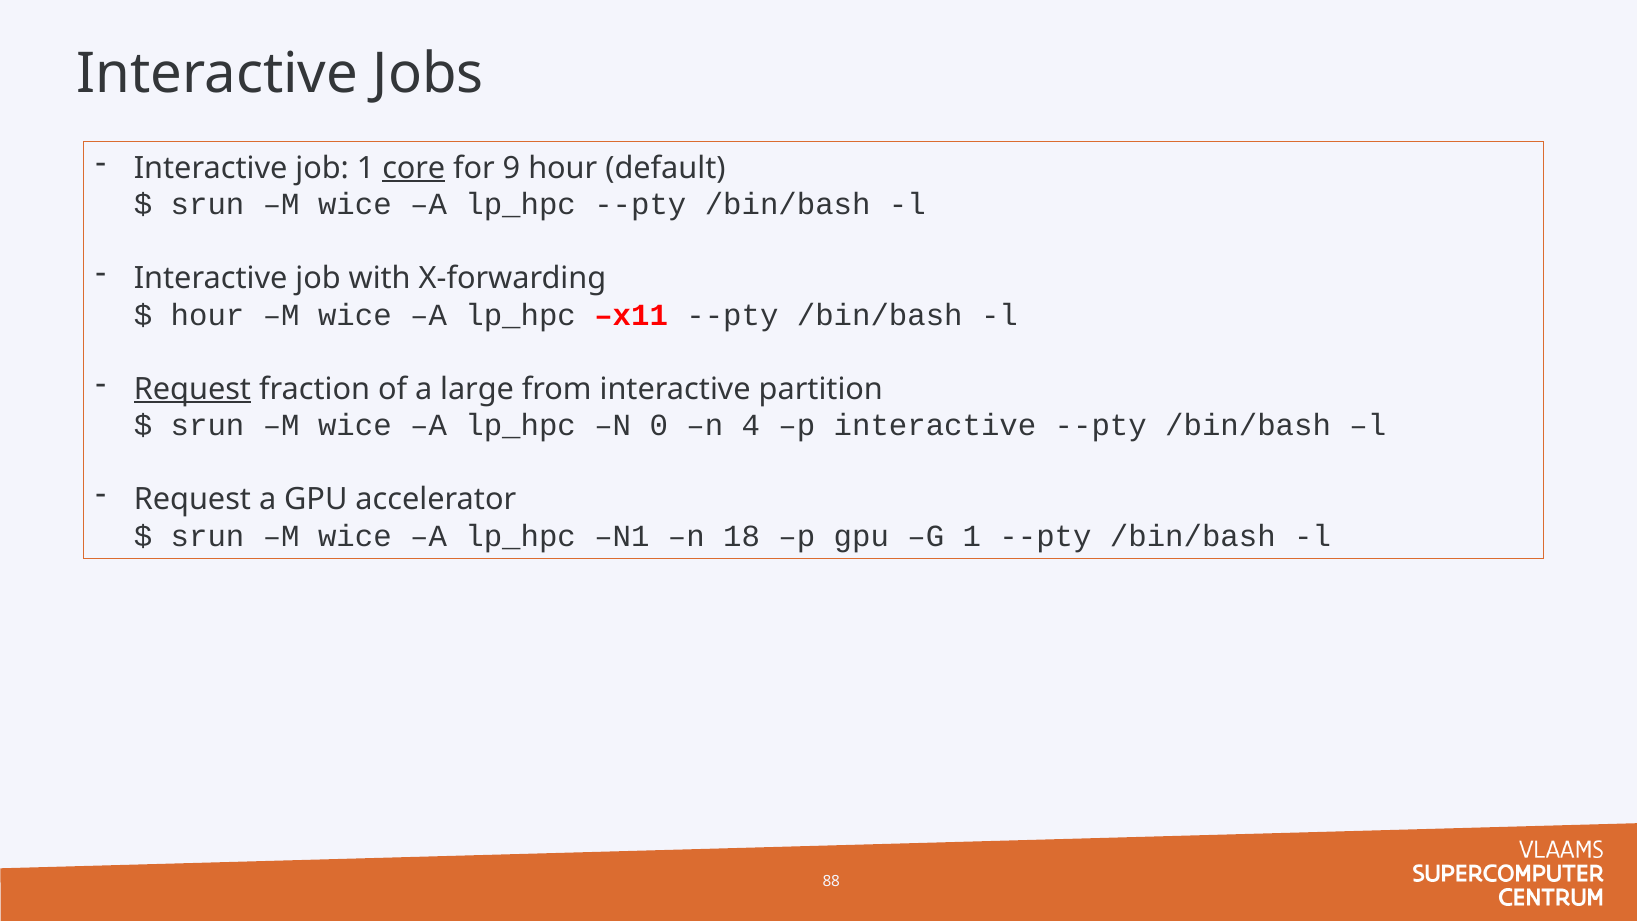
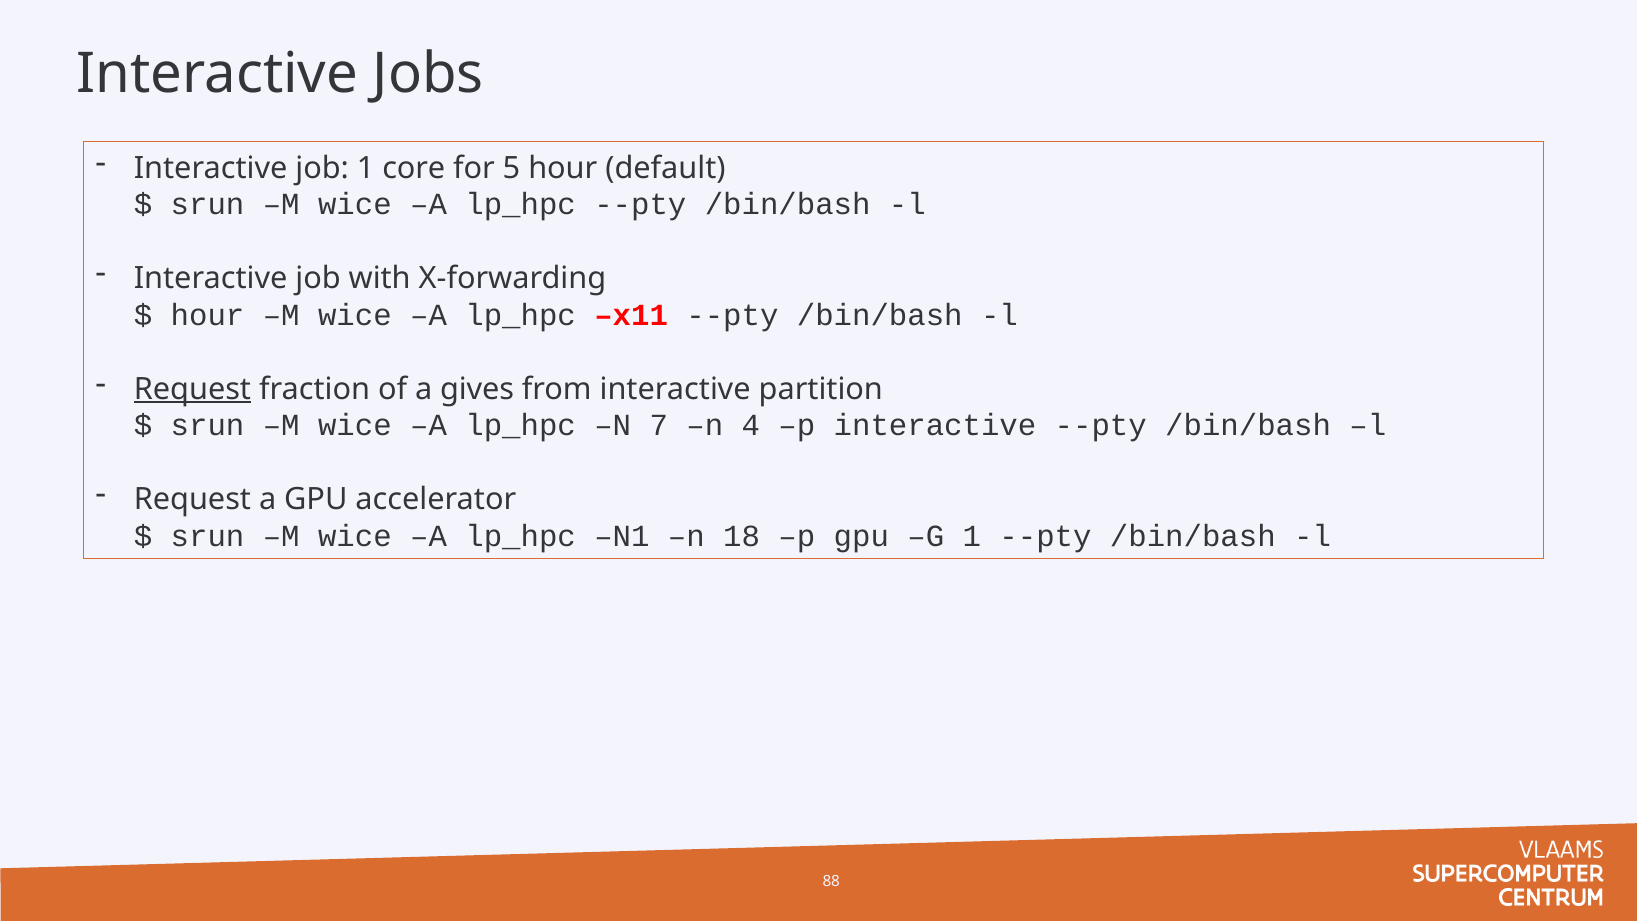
core underline: present -> none
9: 9 -> 5
large: large -> gives
0: 0 -> 7
